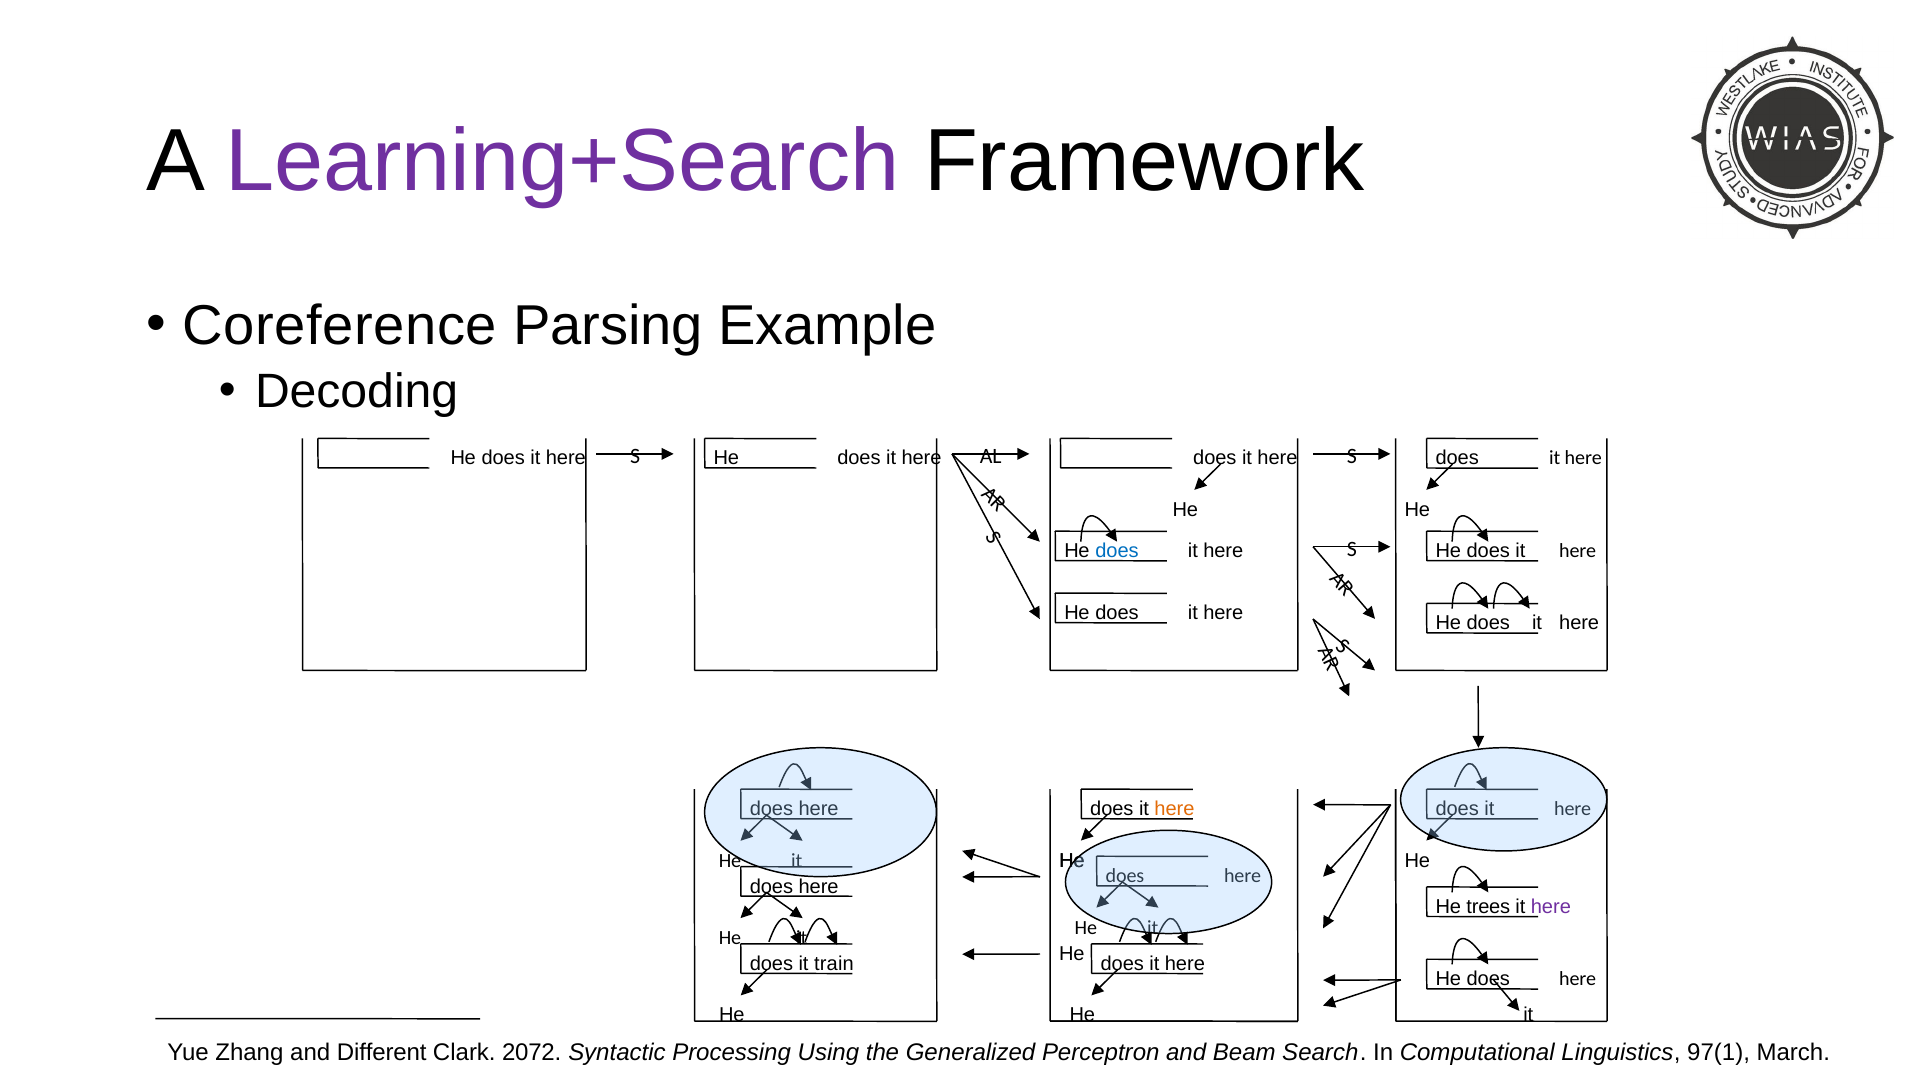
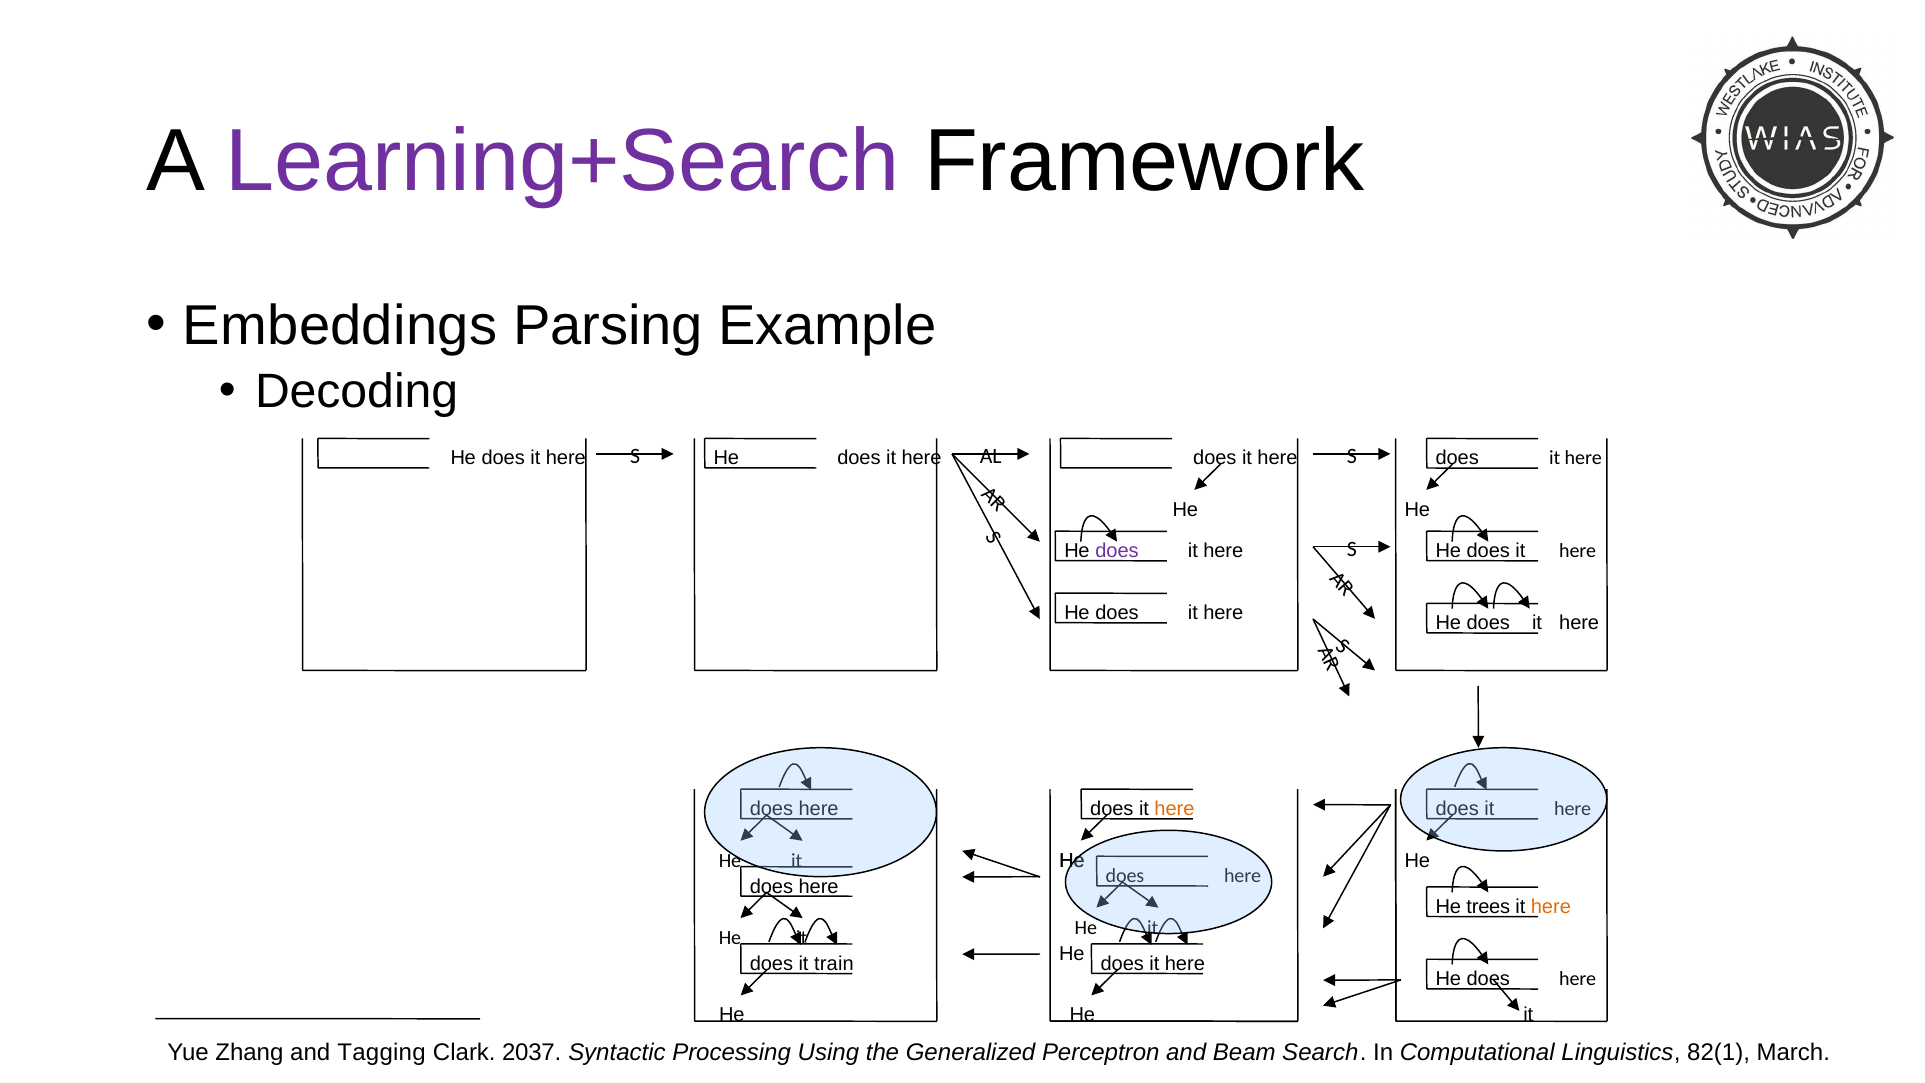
Coreference: Coreference -> Embeddings
does at (1117, 551) colour: blue -> purple
here at (1551, 907) colour: purple -> orange
Different: Different -> Tagging
2072: 2072 -> 2037
97(1: 97(1 -> 82(1
